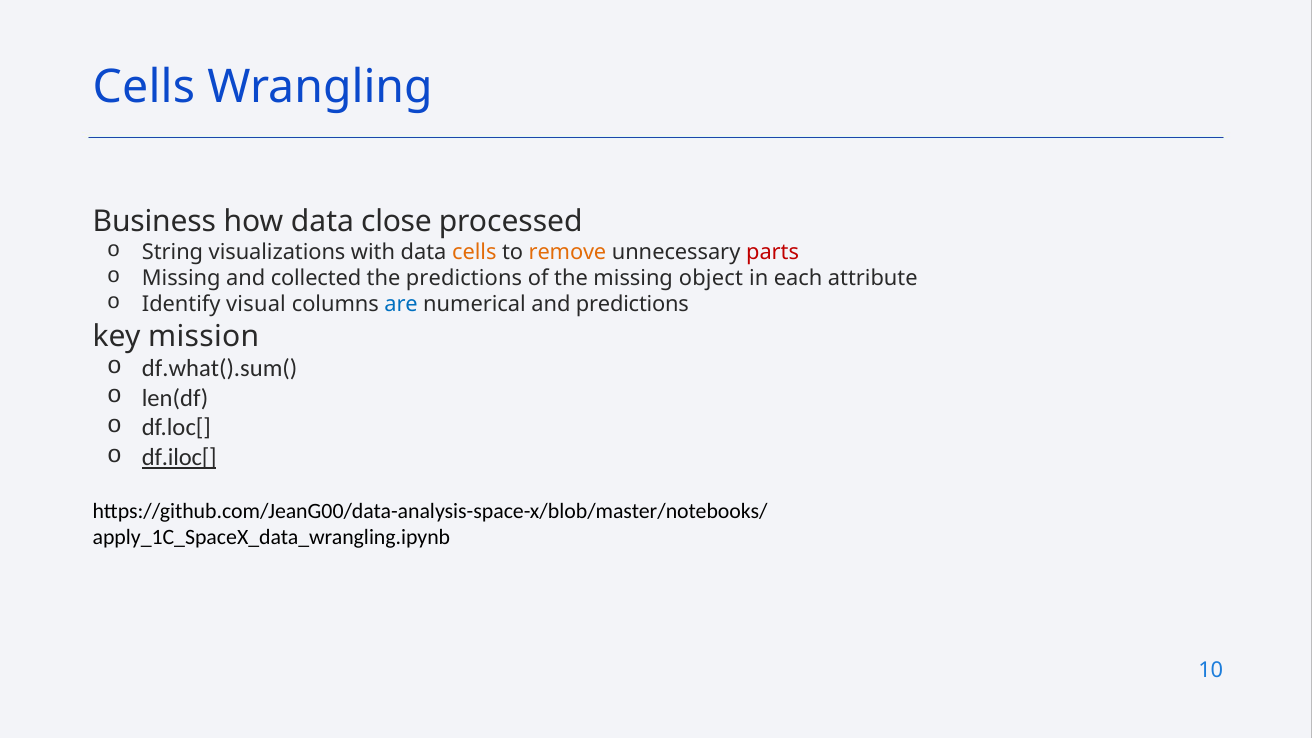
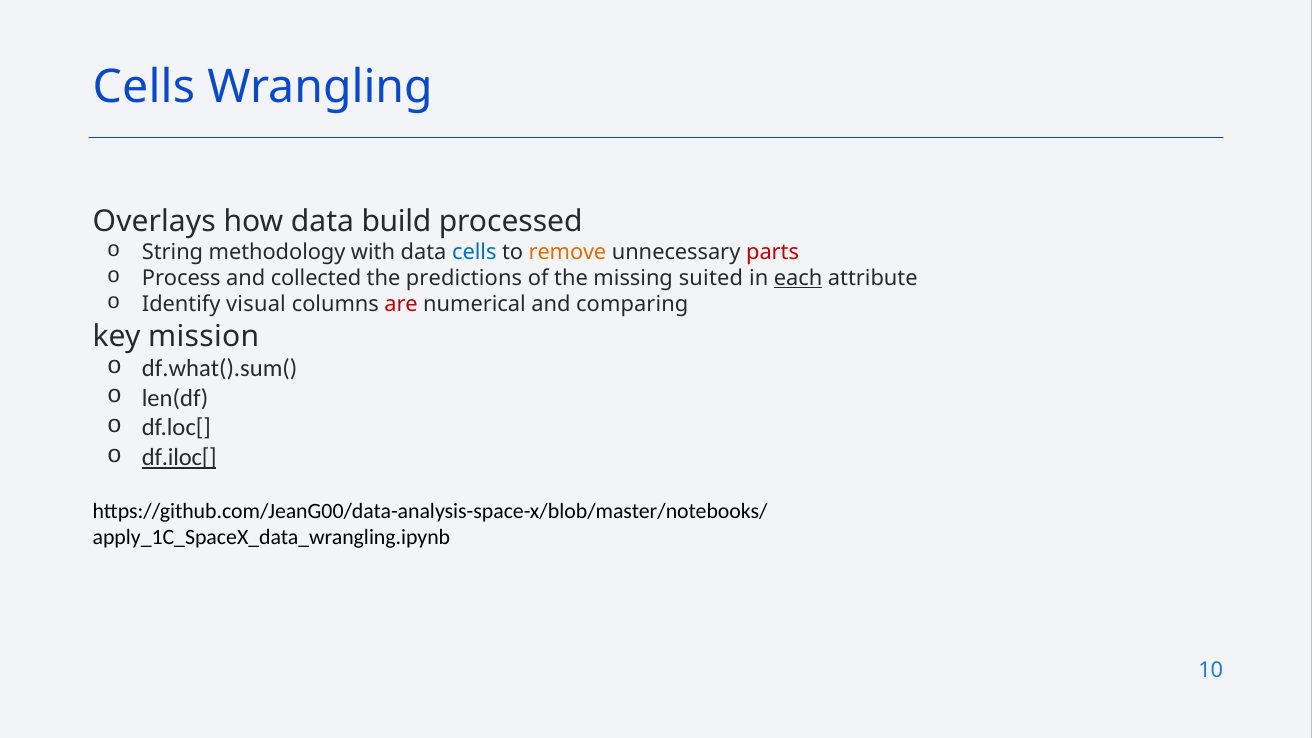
Business: Business -> Overlays
close: close -> build
visualizations: visualizations -> methodology
cells at (474, 252) colour: orange -> blue
Missing at (181, 278): Missing -> Process
object: object -> suited
each underline: none -> present
are colour: blue -> red
and predictions: predictions -> comparing
